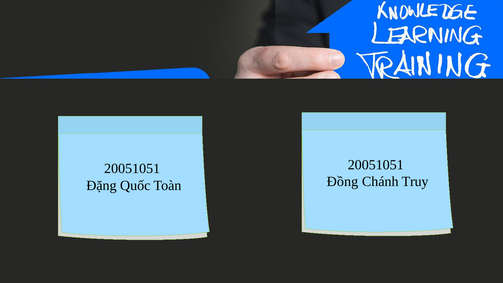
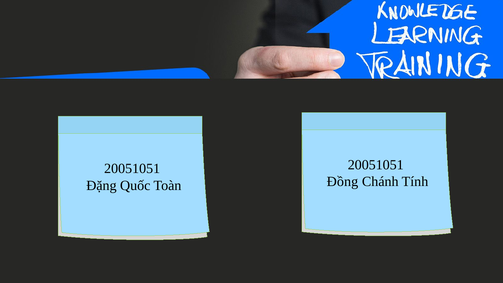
Truy: Truy -> Tính
